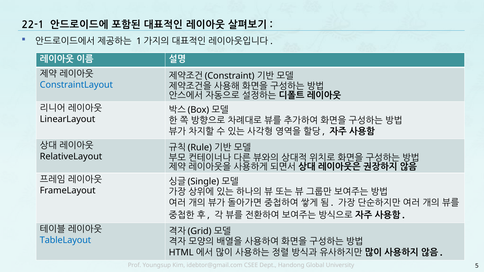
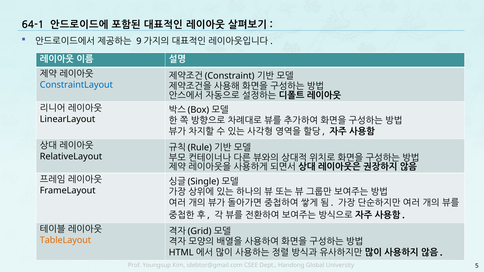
22-1: 22-1 -> 64-1
1: 1 -> 9
TableLayout colour: blue -> orange
